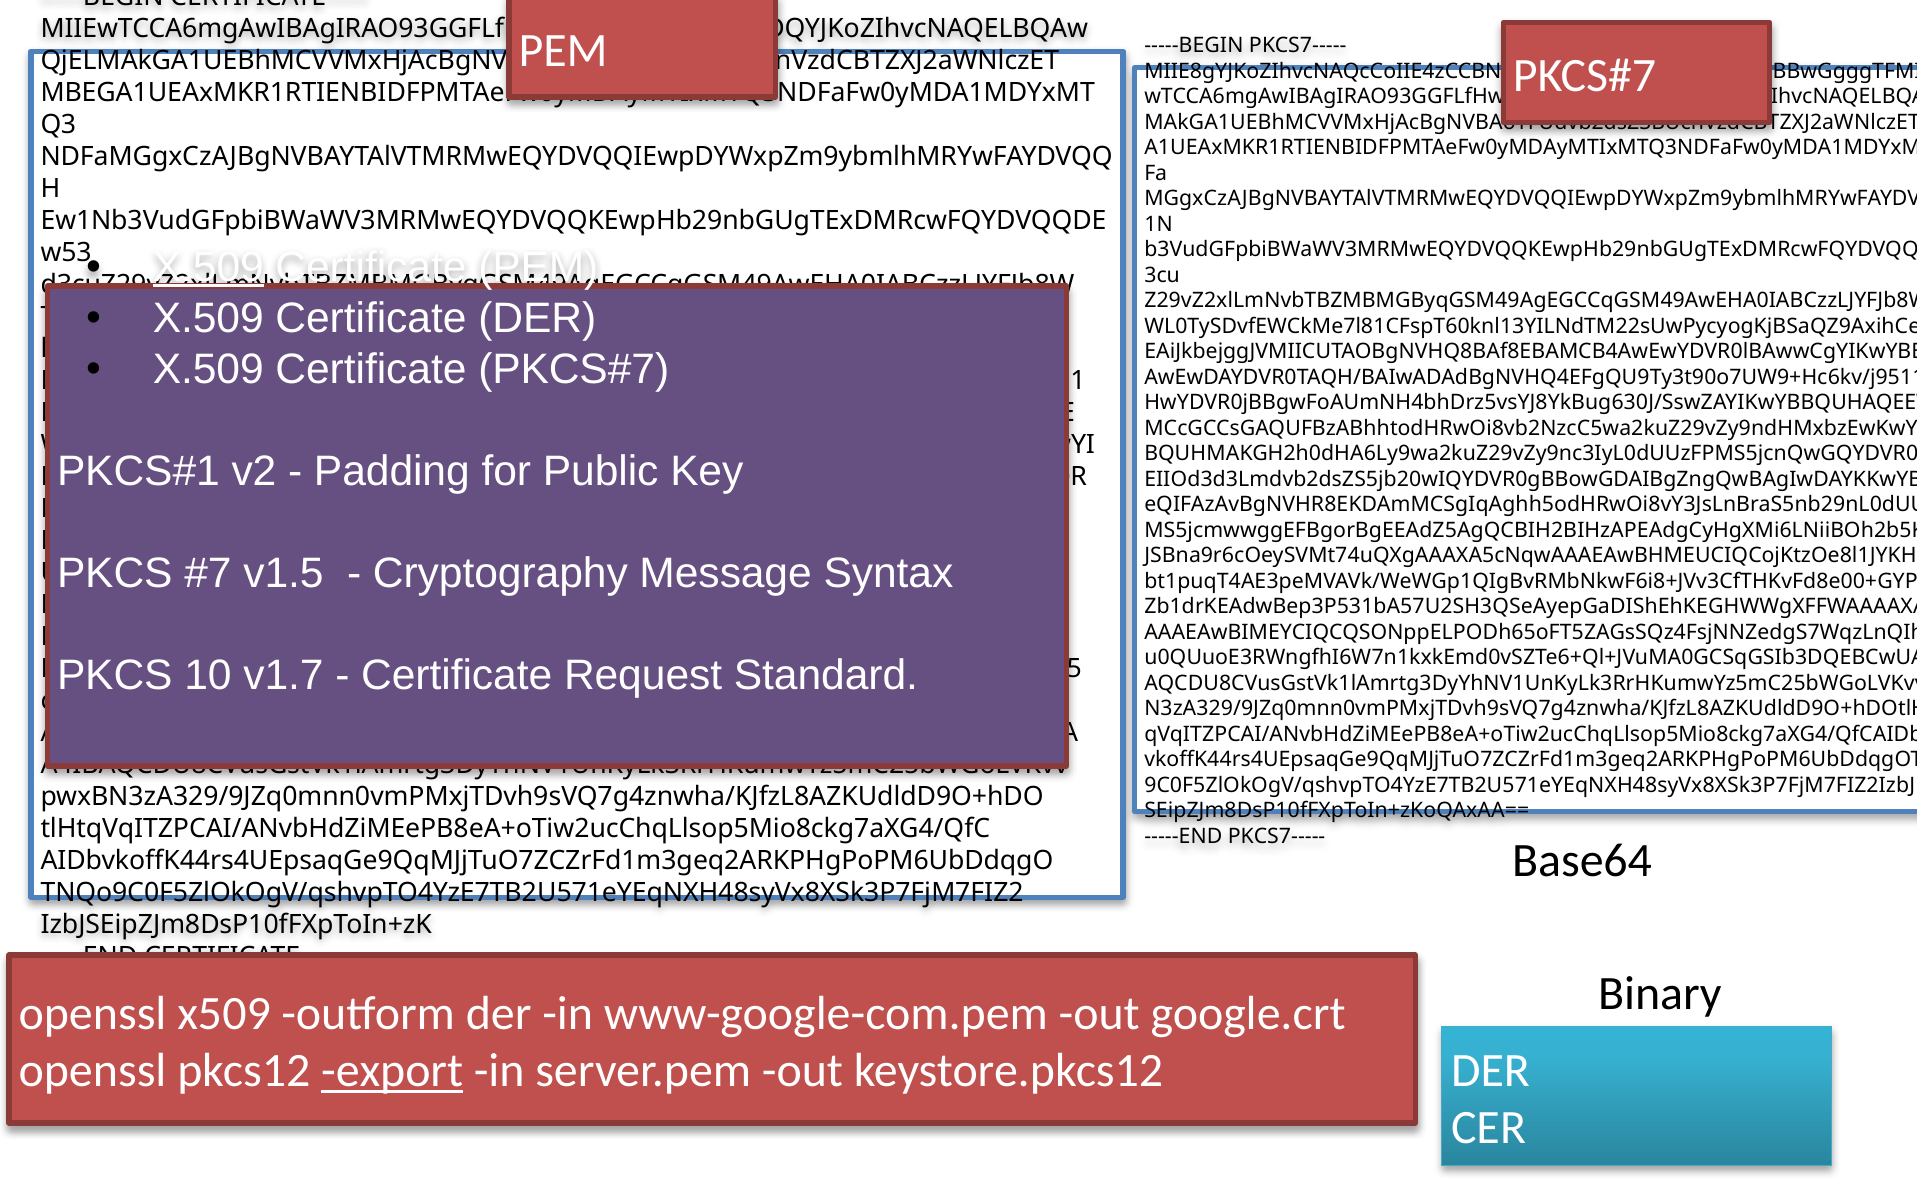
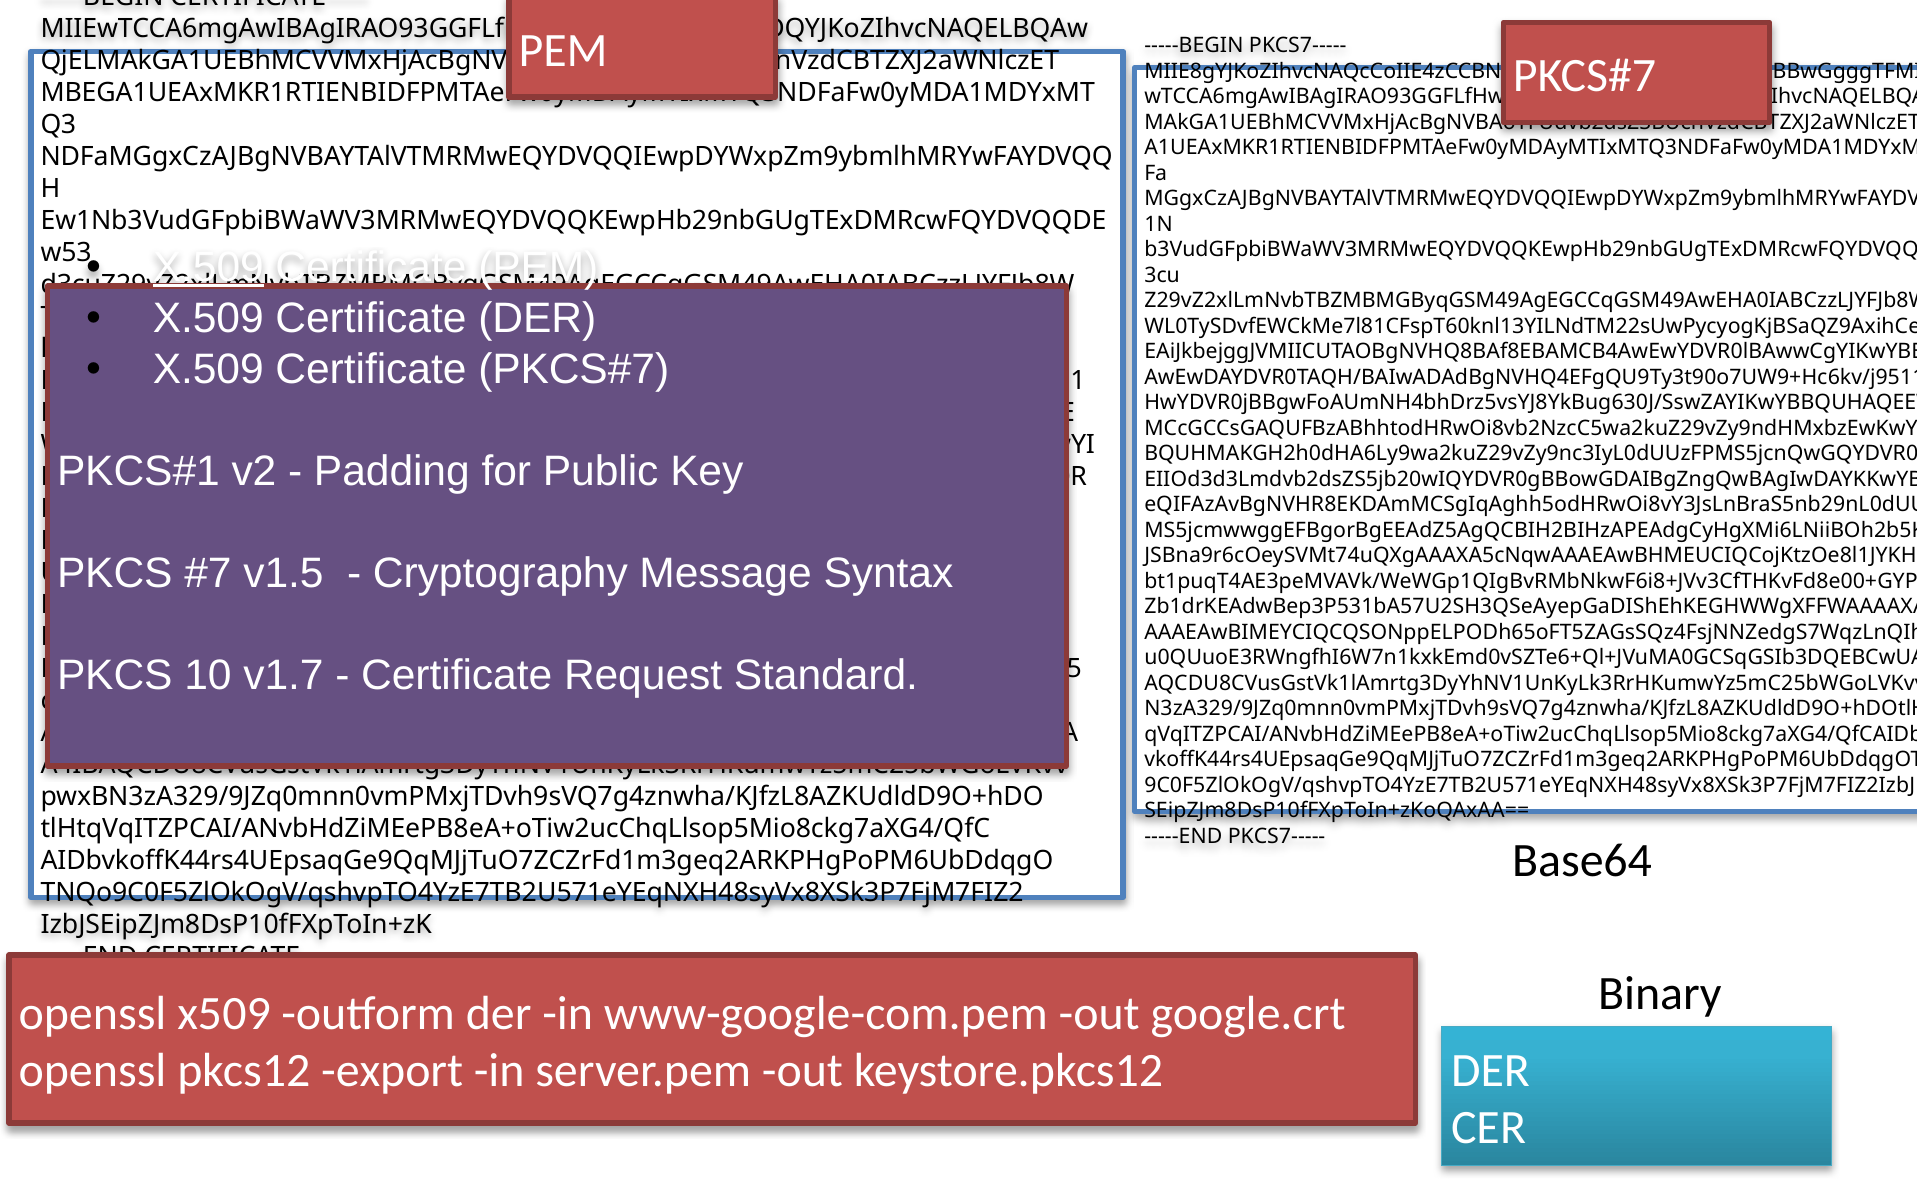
export underline: present -> none
